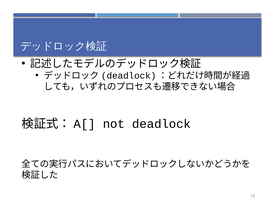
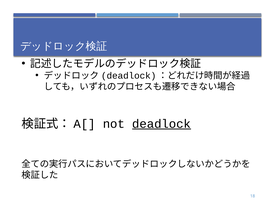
deadlock underline: none -> present
